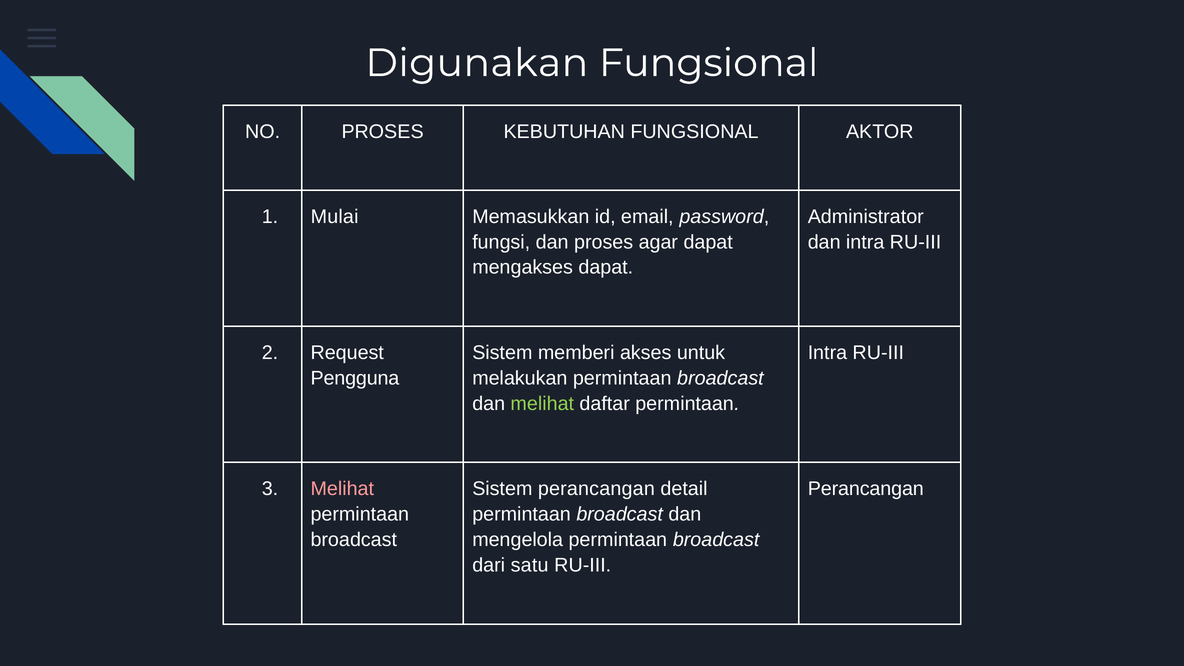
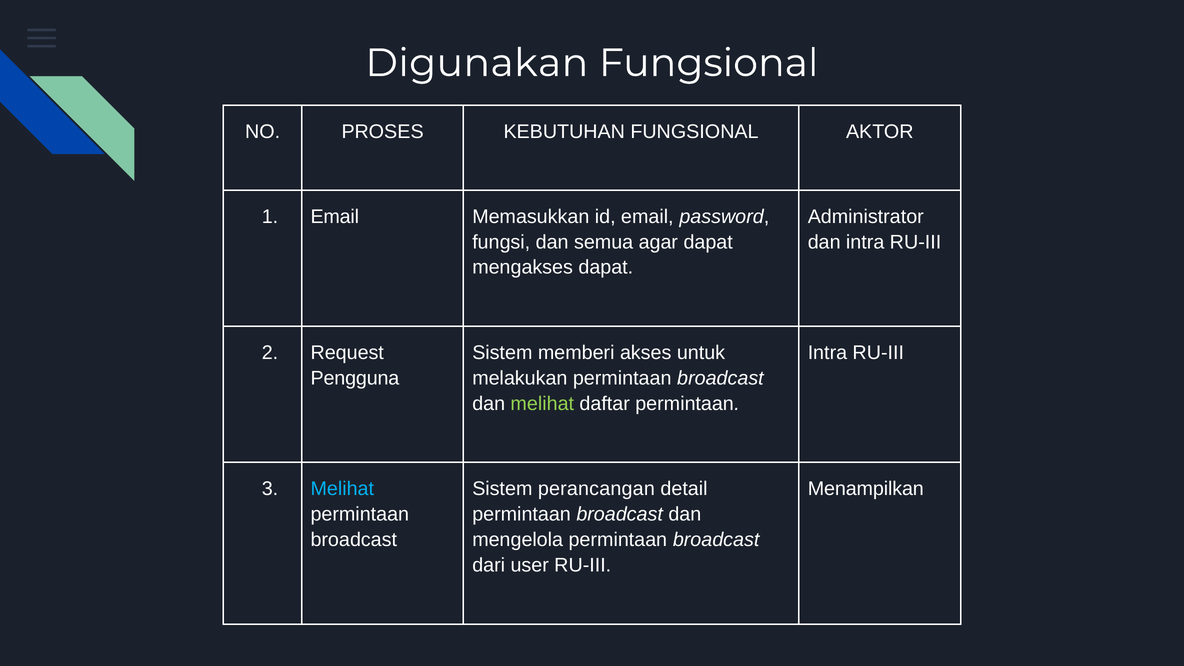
1 Mulai: Mulai -> Email
dan proses: proses -> semua
Melihat at (342, 489) colour: pink -> light blue
Perancangan at (866, 489): Perancangan -> Menampilkan
satu: satu -> user
